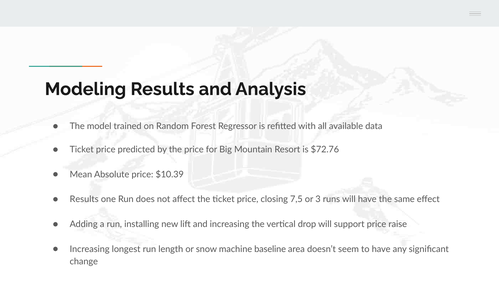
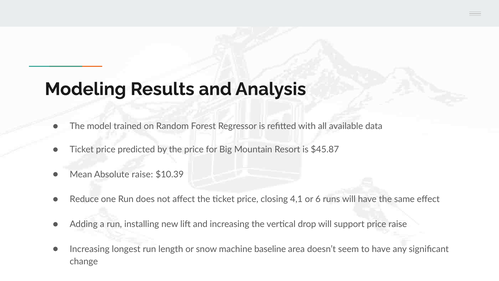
$72.76: $72.76 -> $45.87
Absolute price: price -> raise
Results at (84, 199): Results -> Reduce
7,5: 7,5 -> 4,1
3: 3 -> 6
